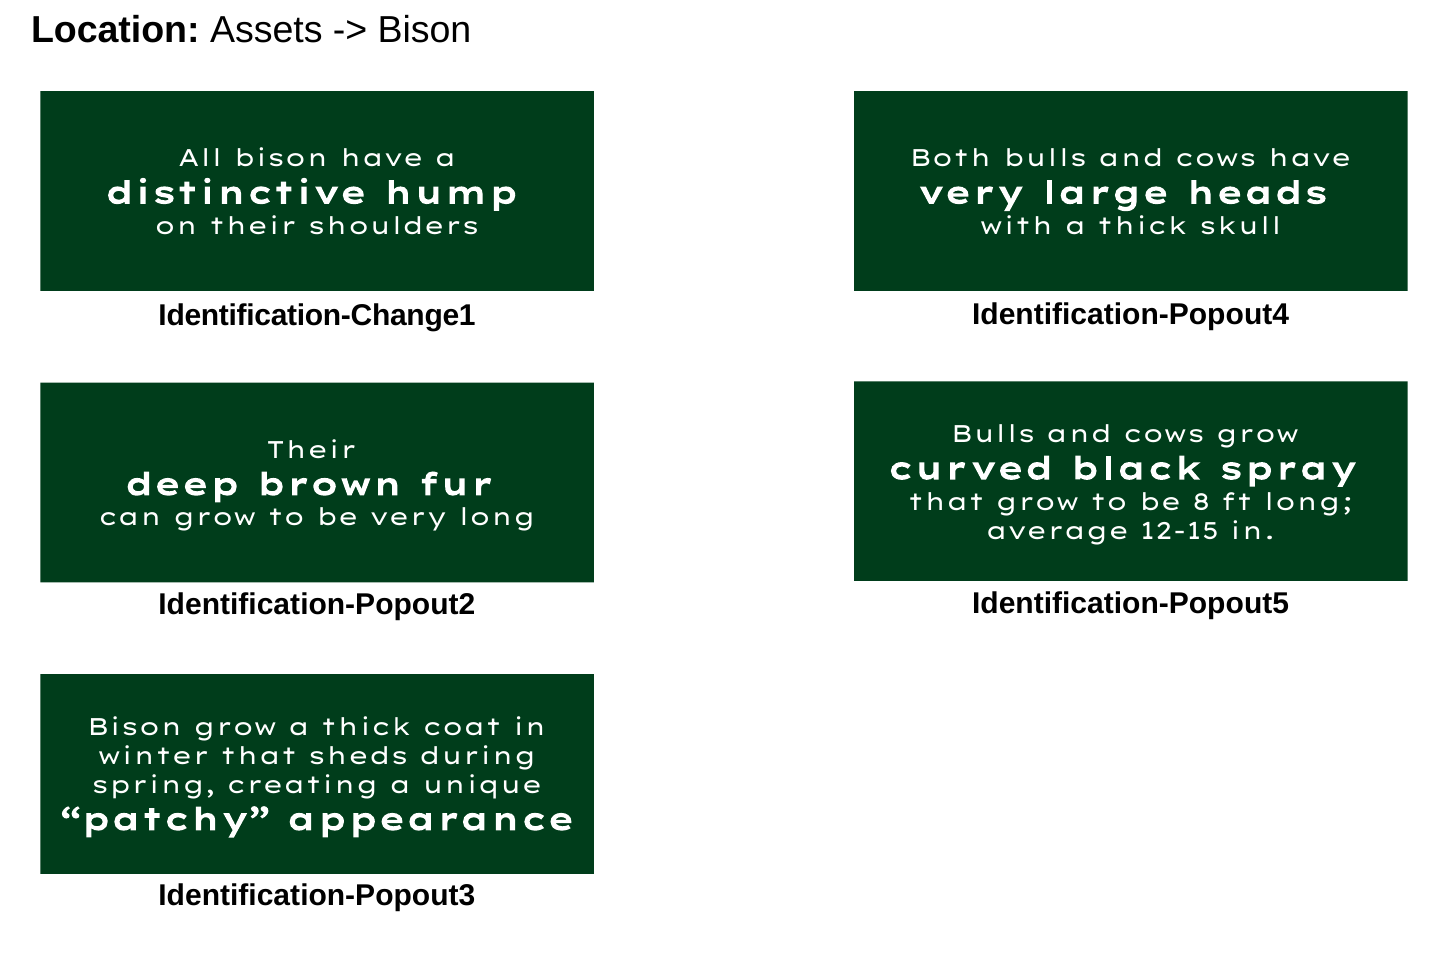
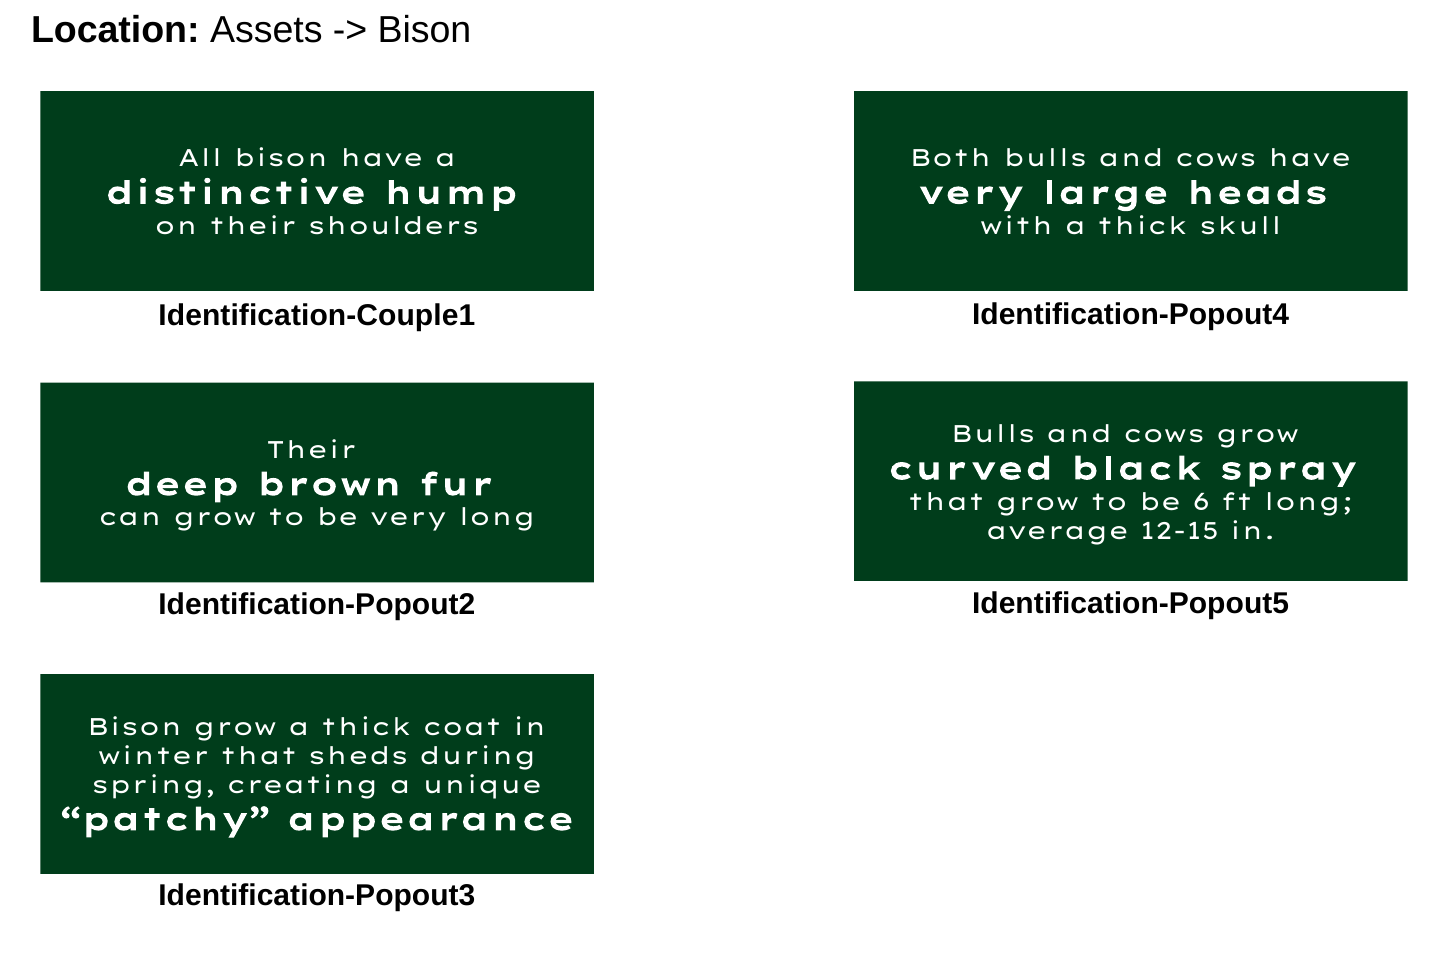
Identification-Change1: Identification-Change1 -> Identification-Couple1
8: 8 -> 6
